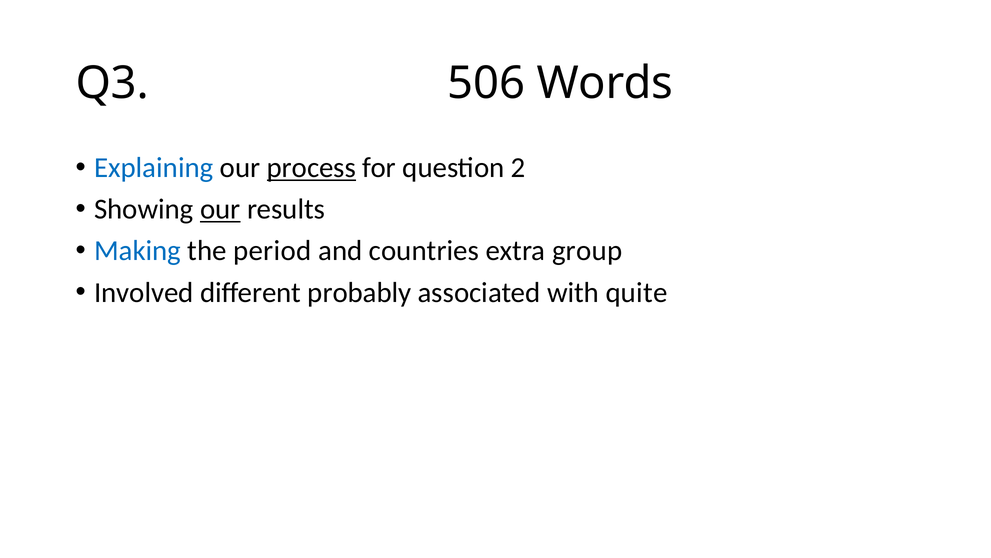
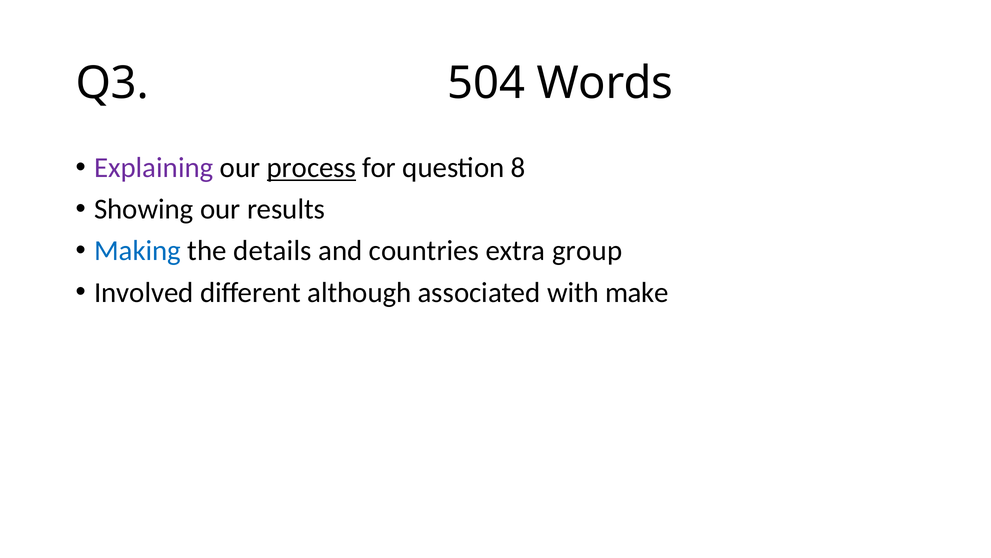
506: 506 -> 504
Explaining colour: blue -> purple
2: 2 -> 8
our at (220, 209) underline: present -> none
period: period -> details
probably: probably -> although
quite: quite -> make
